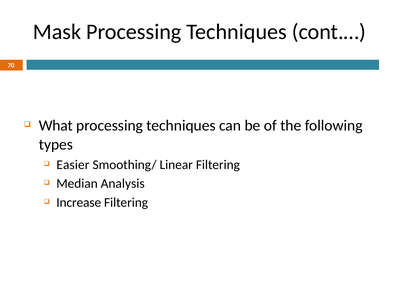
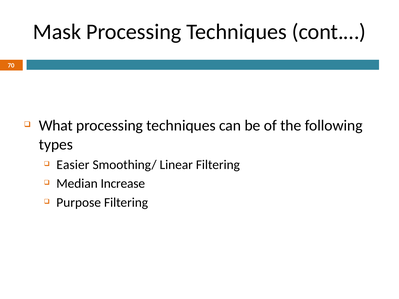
Analysis: Analysis -> Increase
Increase: Increase -> Purpose
